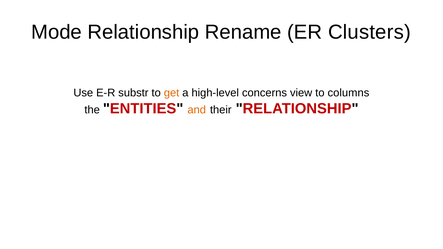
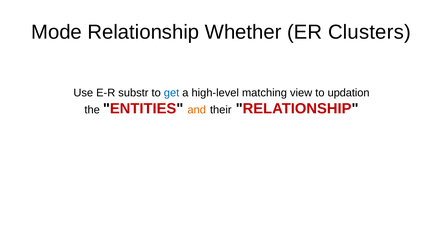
Rename: Rename -> Whether
get colour: orange -> blue
concerns: concerns -> matching
columns: columns -> updation
